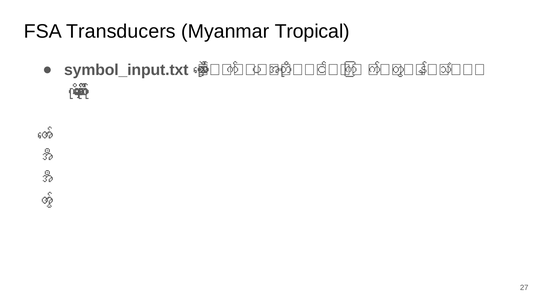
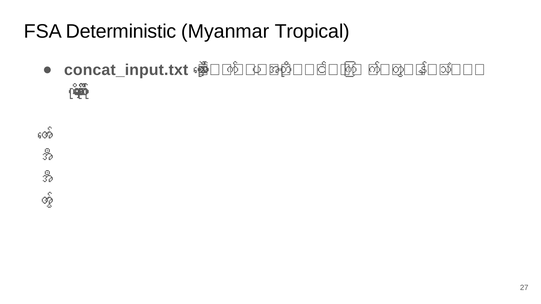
Transducers: Transducers -> Deterministic
symbol_input.txt: symbol_input.txt -> concat_input.txt
